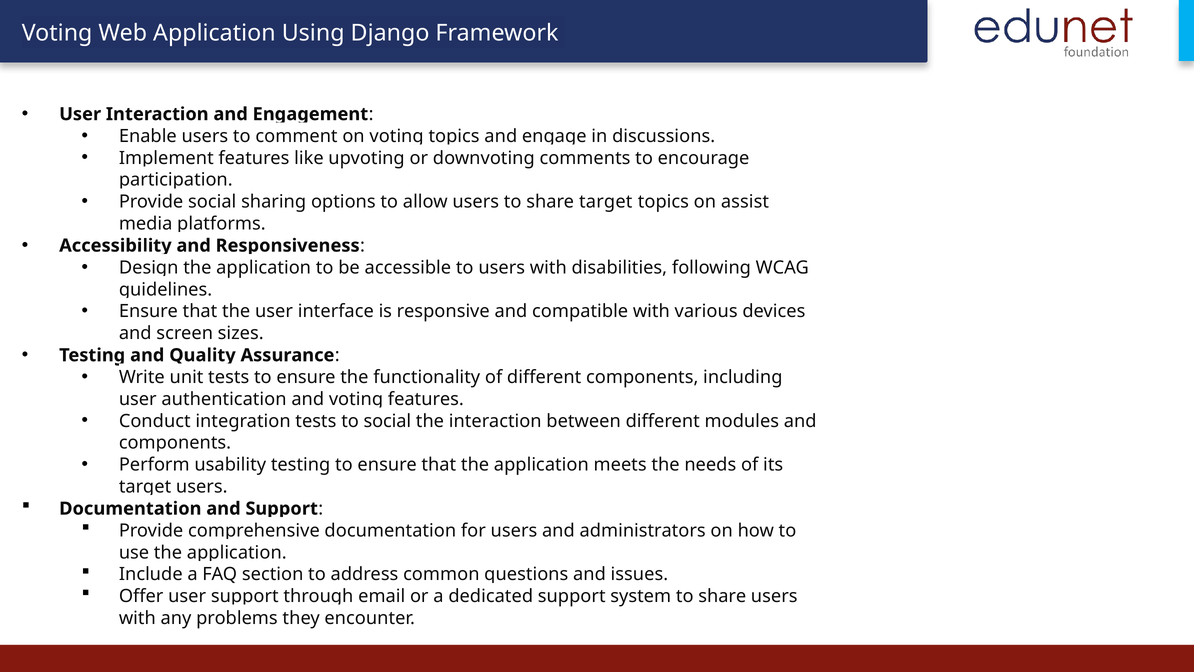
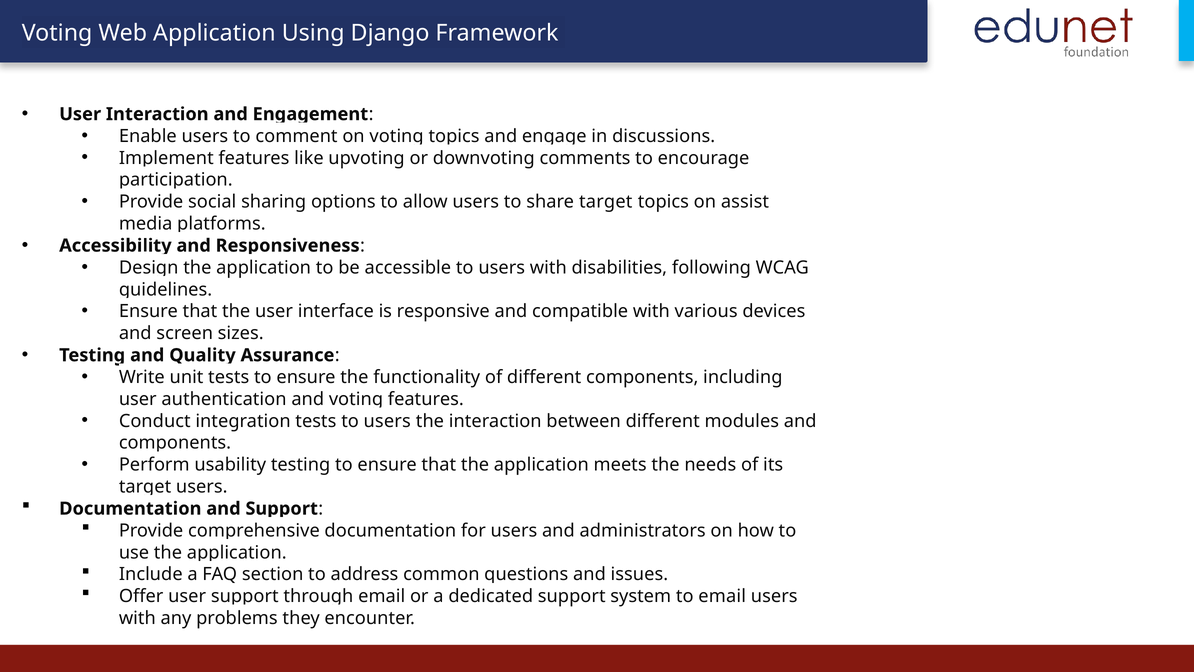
tests to social: social -> users
system to share: share -> email
